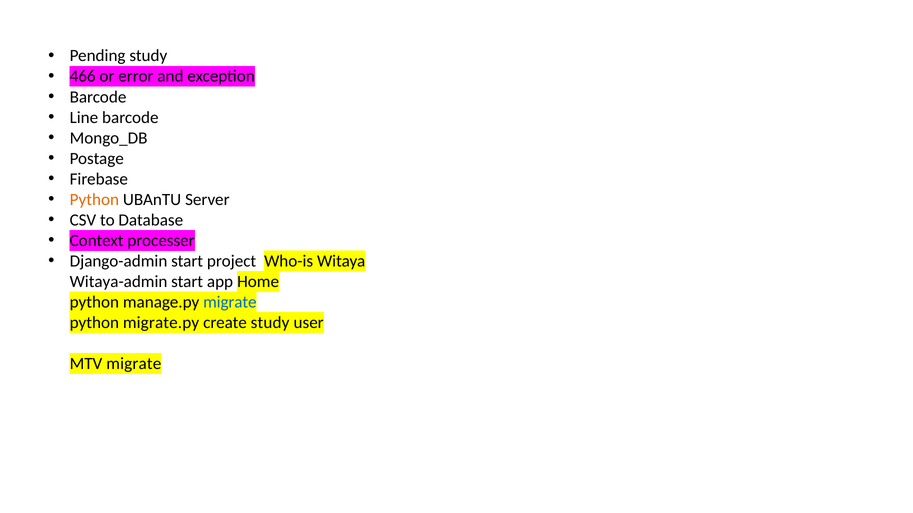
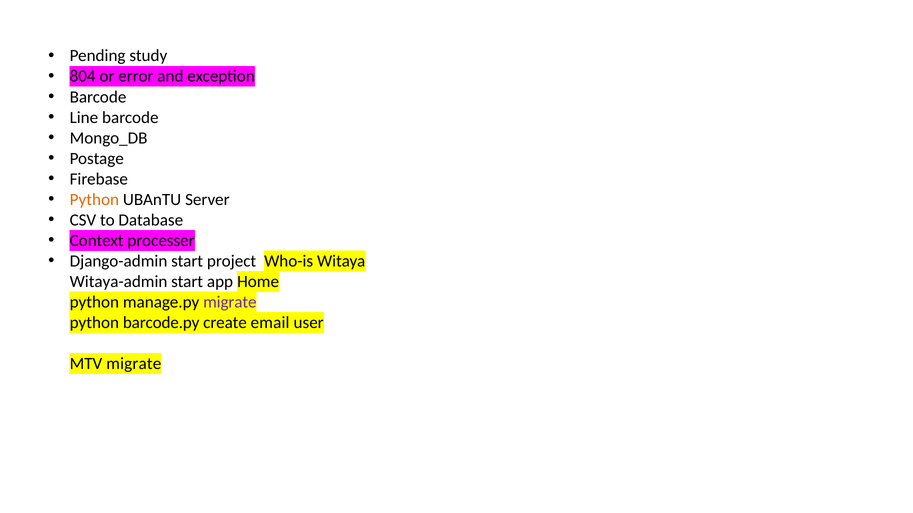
466: 466 -> 804
migrate at (230, 302) colour: blue -> purple
migrate.py: migrate.py -> barcode.py
create study: study -> email
